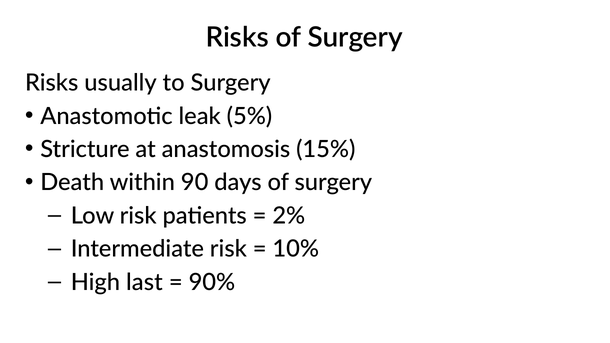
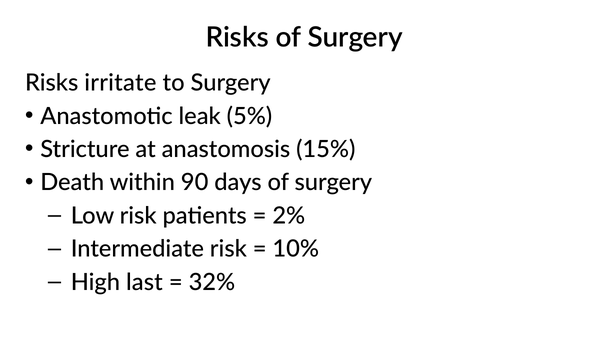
usually: usually -> irritate
90%: 90% -> 32%
